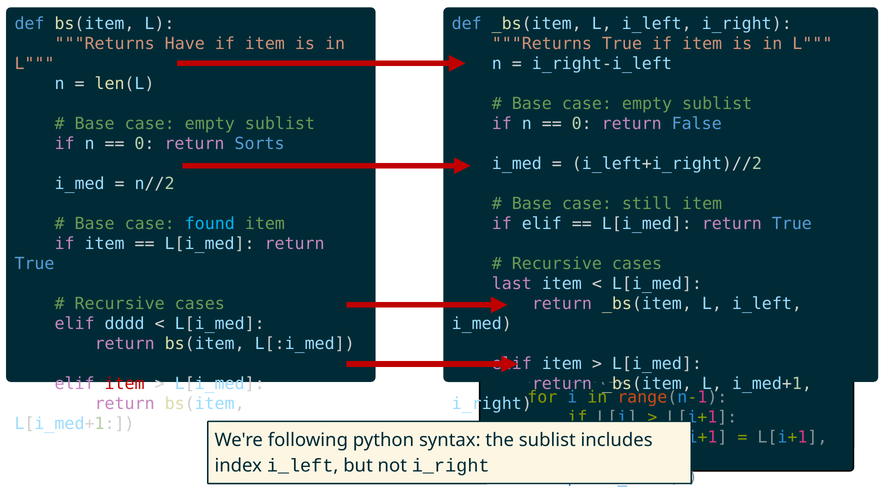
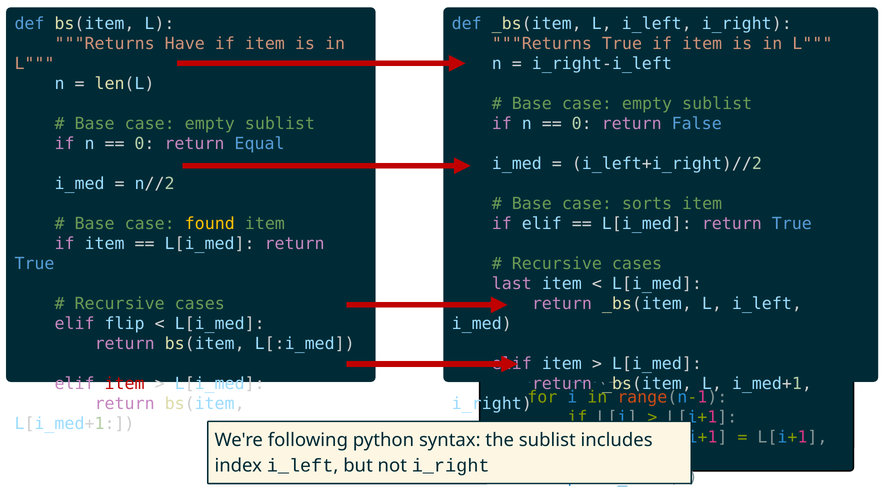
Sorts: Sorts -> Equal
still: still -> sorts
found colour: light blue -> yellow
dddd: dddd -> flip
